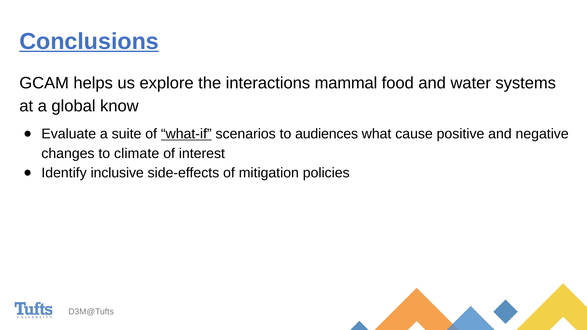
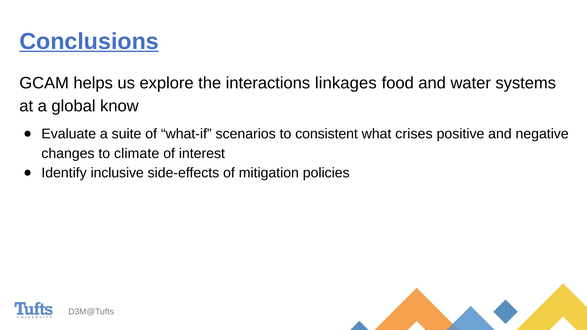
mammal: mammal -> linkages
what-if underline: present -> none
audiences: audiences -> consistent
cause: cause -> crises
